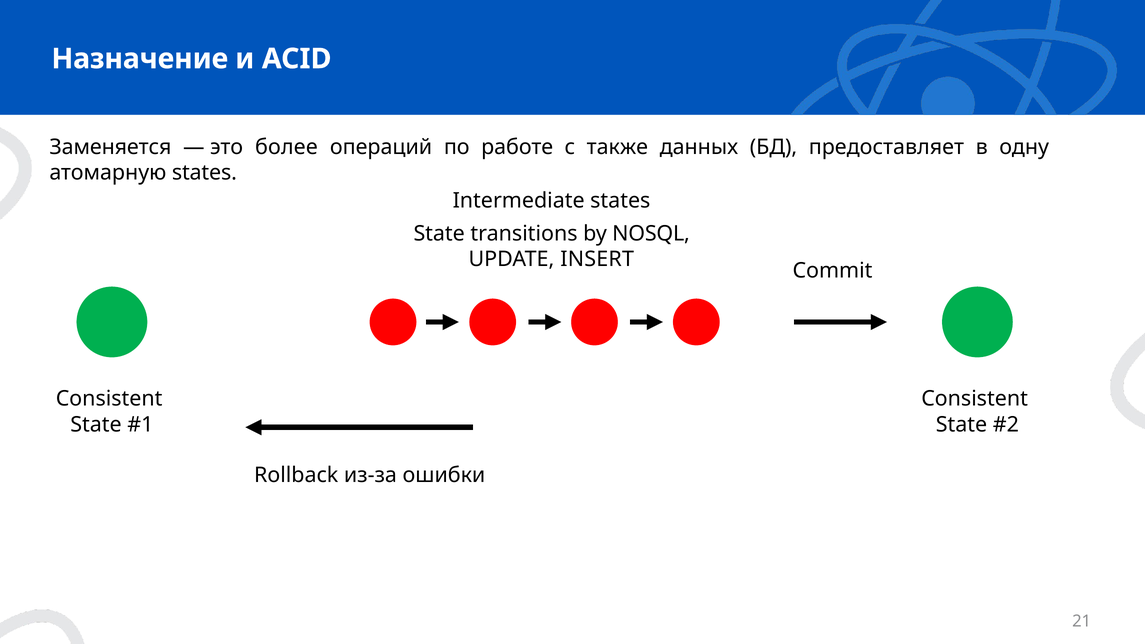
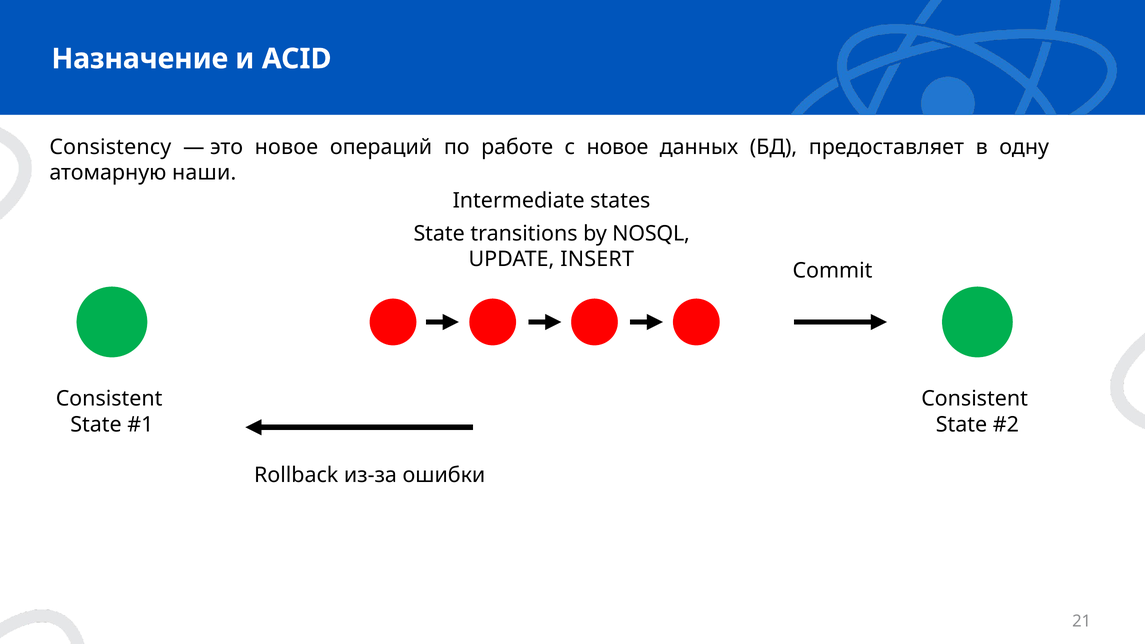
Заменяется: Заменяется -> Consistency
это более: более -> новое
с также: также -> новое
атомарную states: states -> наши
